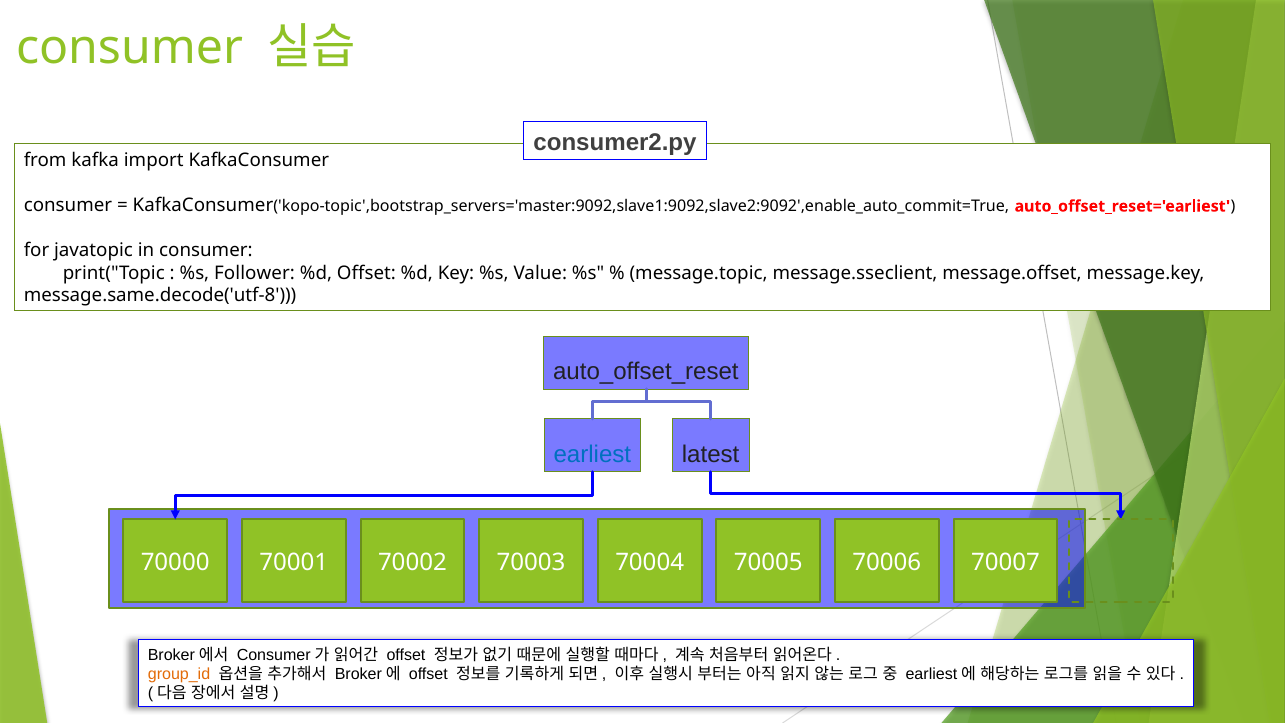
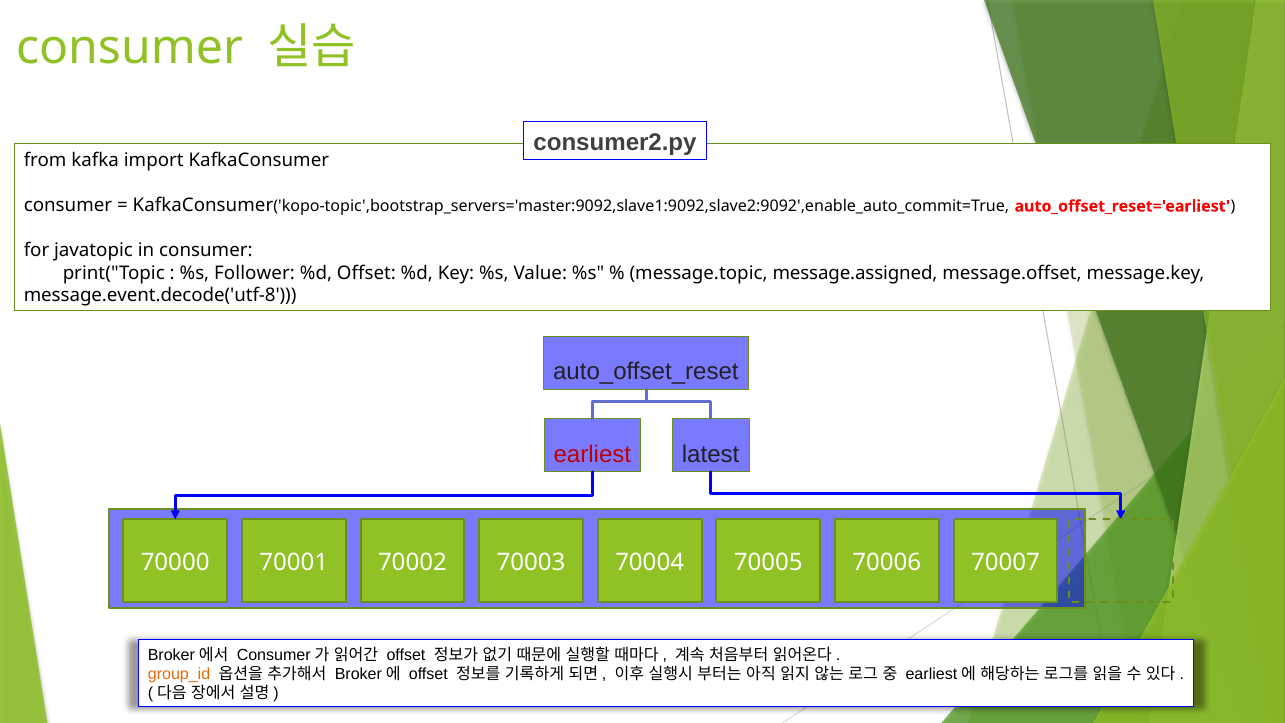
message.sseclient: message.sseclient -> message.assigned
message.same.decode('utf-8: message.same.decode('utf-8 -> message.event.decode('utf-8
earliest colour: blue -> red
